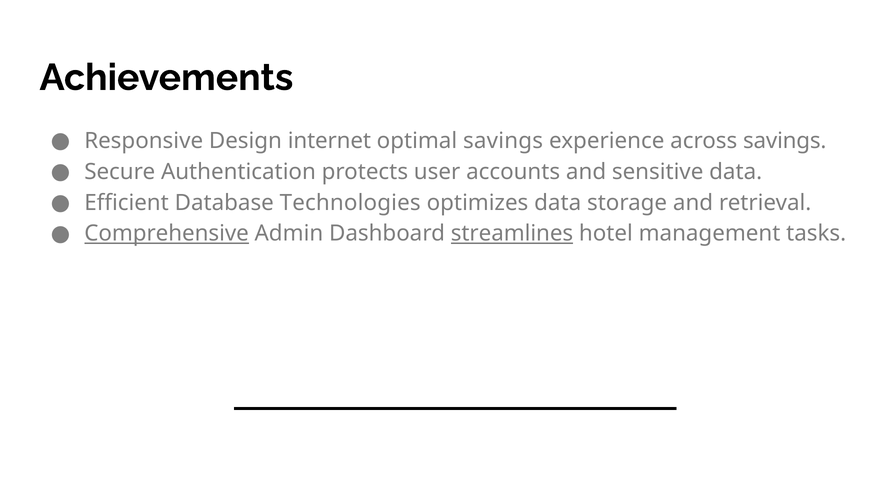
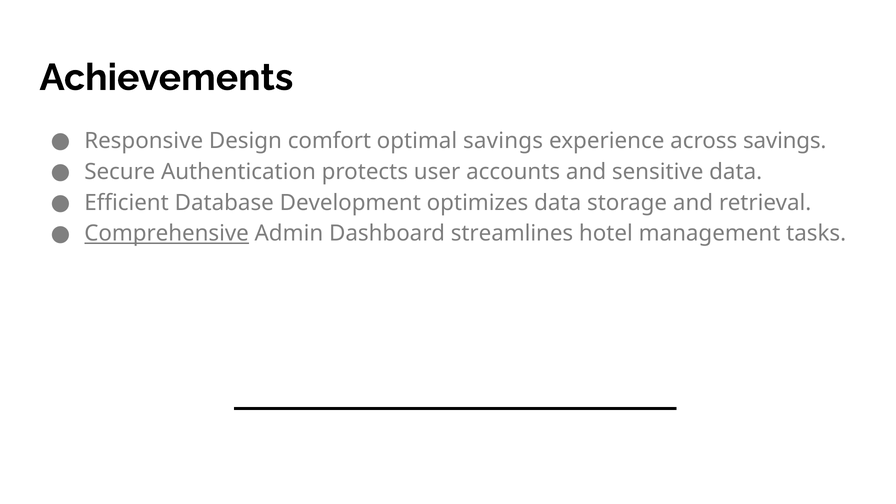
internet: internet -> comfort
Technologies: Technologies -> Development
streamlines underline: present -> none
